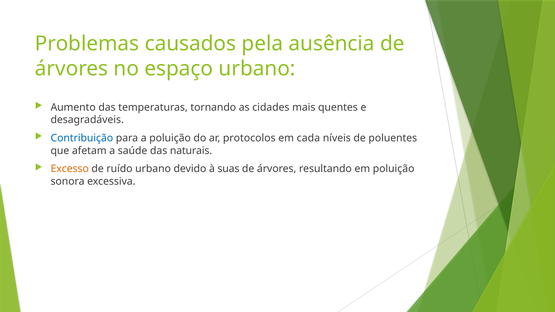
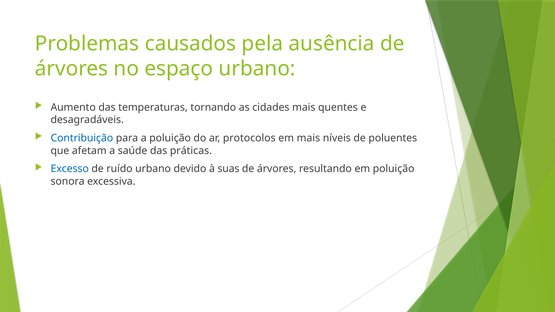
em cada: cada -> mais
naturais: naturais -> práticas
Excesso colour: orange -> blue
